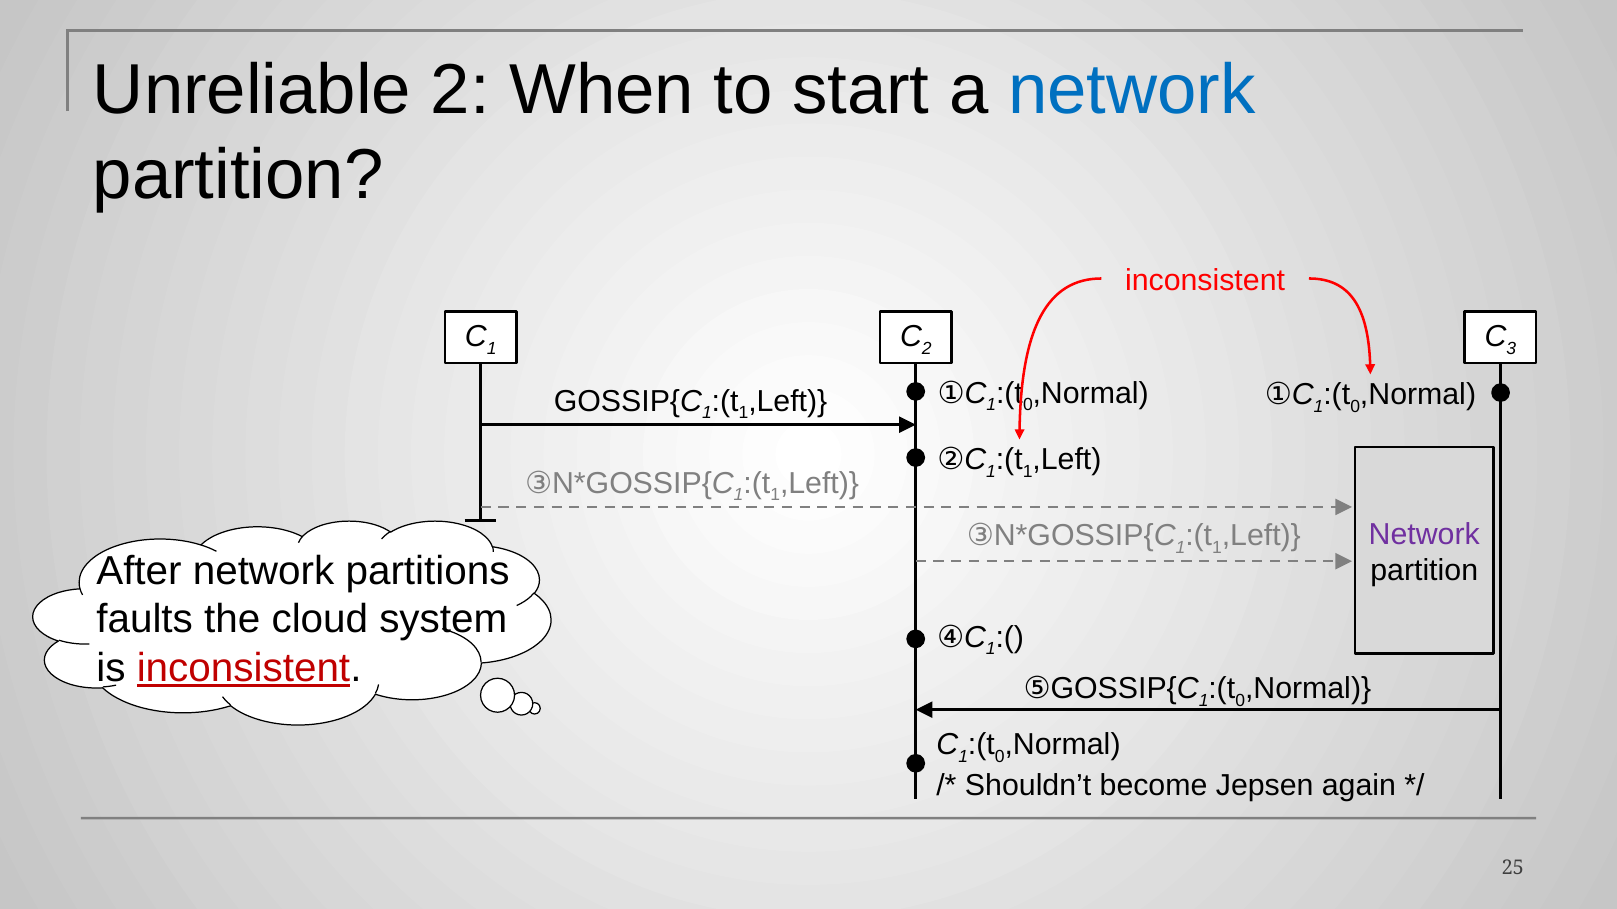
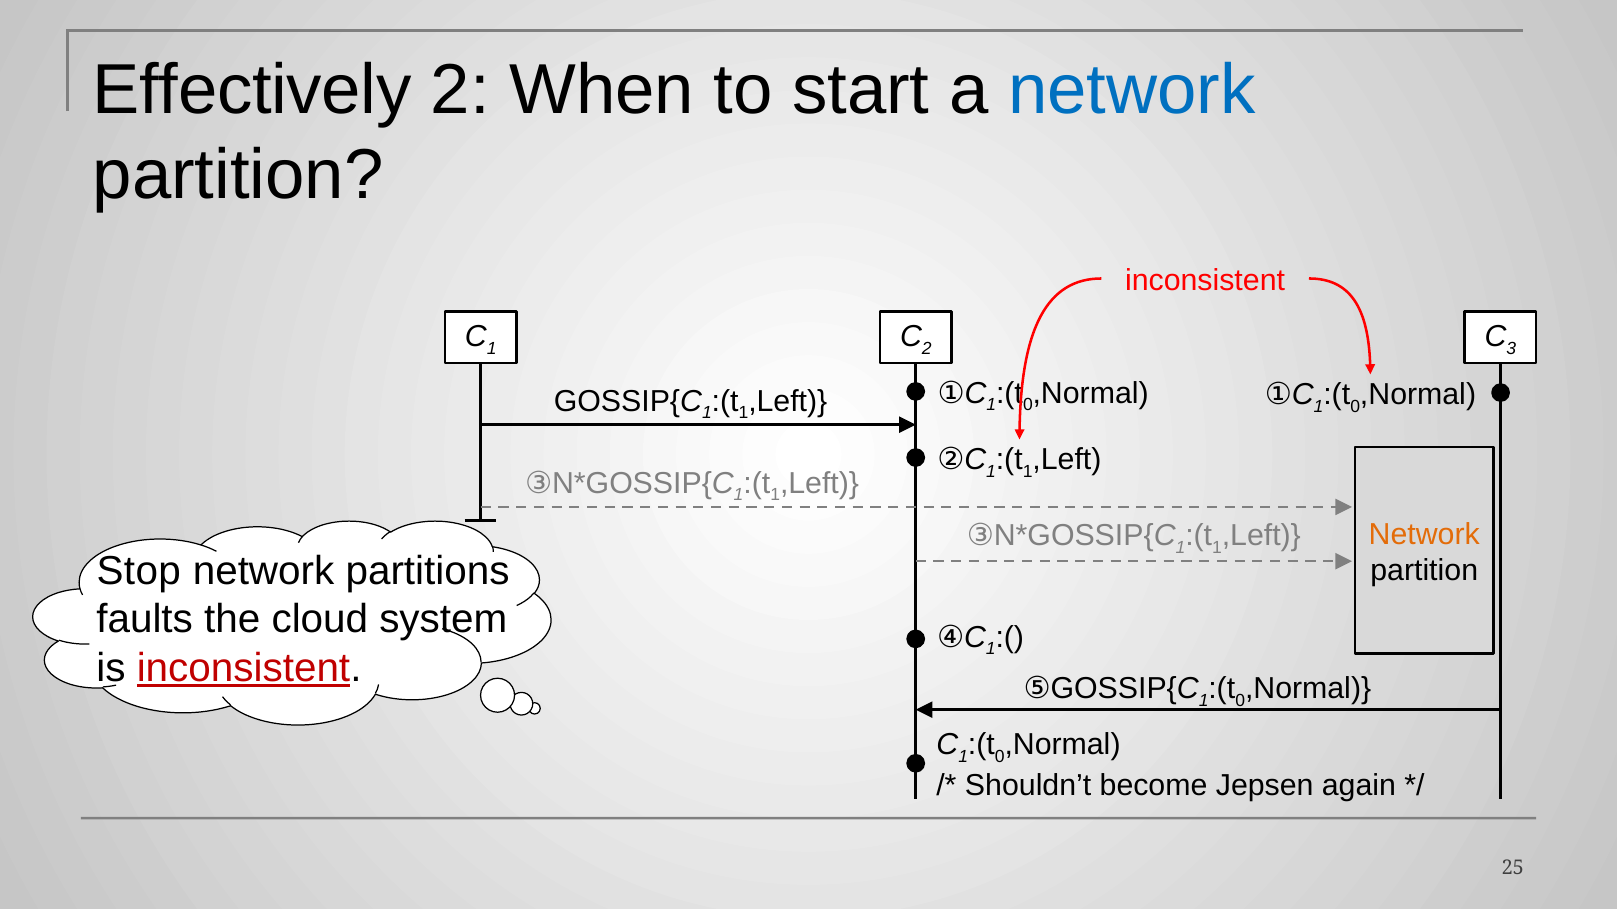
Unreliable: Unreliable -> Effectively
Network at (1424, 535) colour: purple -> orange
After: After -> Stop
